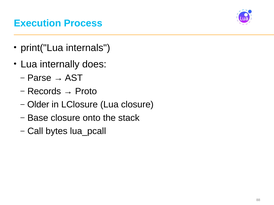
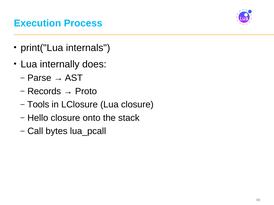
Older: Older -> Tools
Base: Base -> Hello
